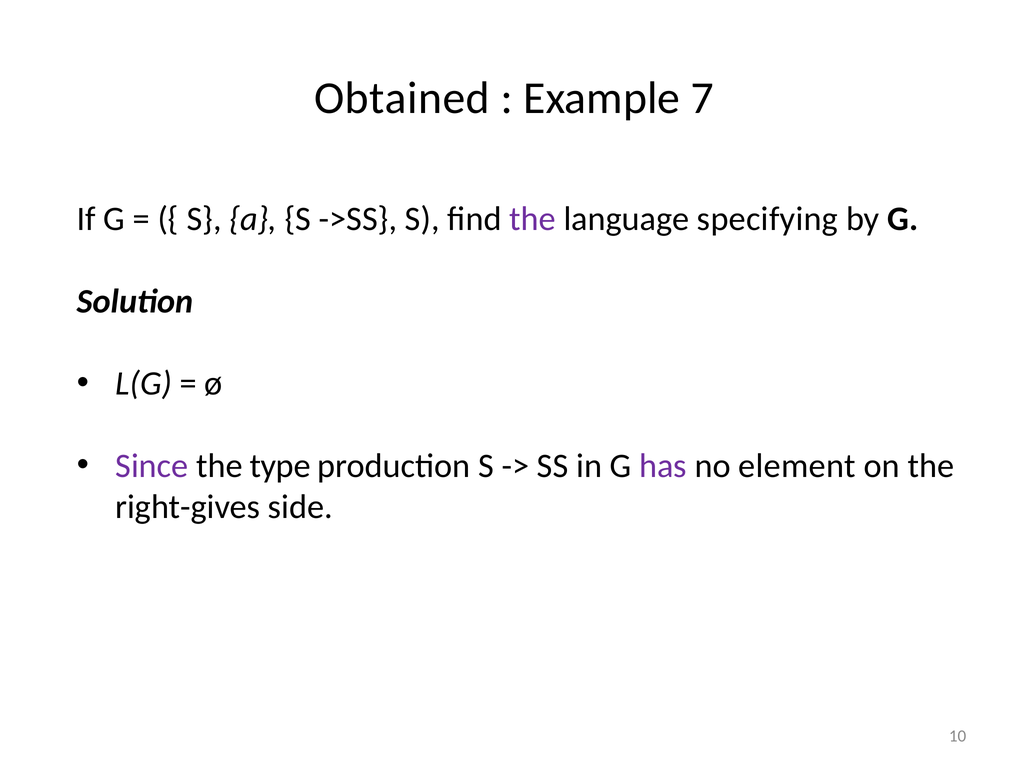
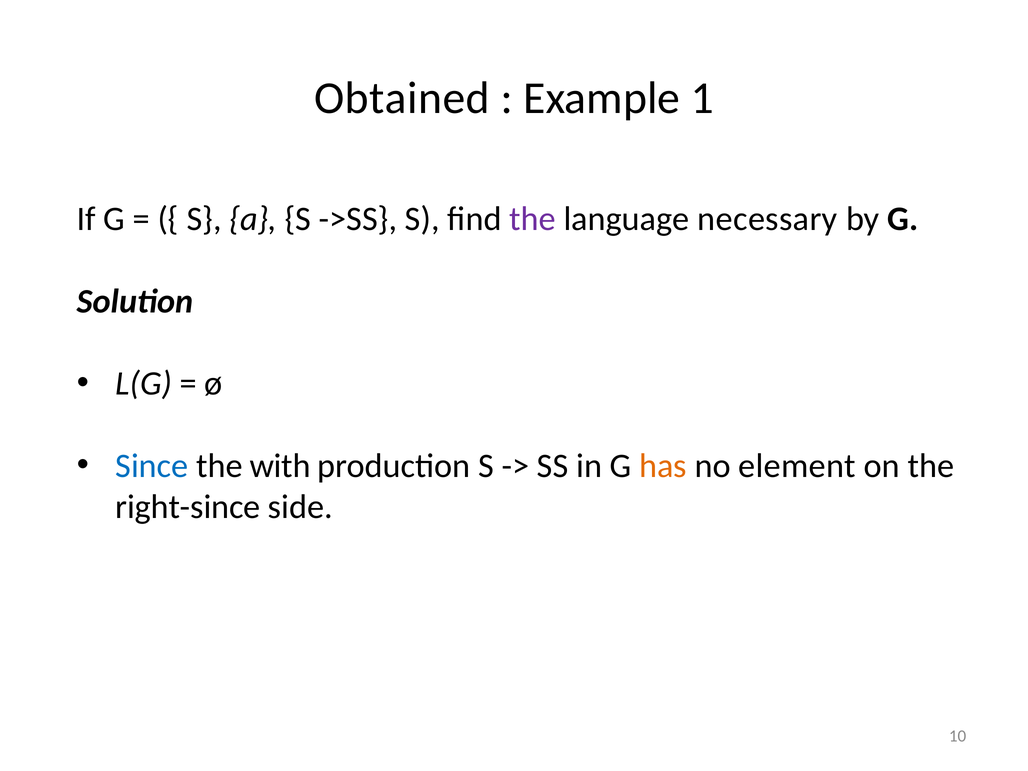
7: 7 -> 1
specifying: specifying -> necessary
Since colour: purple -> blue
type: type -> with
has colour: purple -> orange
right-gives: right-gives -> right-since
